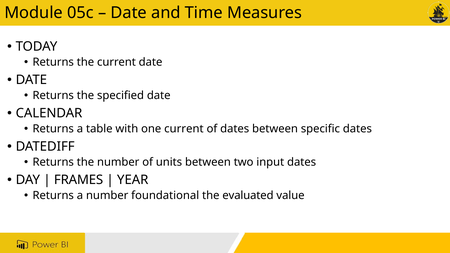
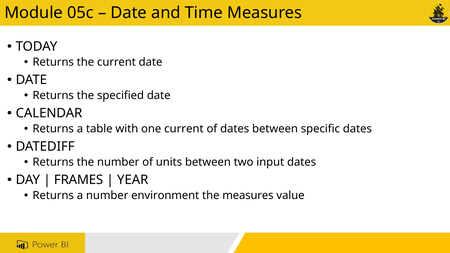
foundational: foundational -> environment
the evaluated: evaluated -> measures
